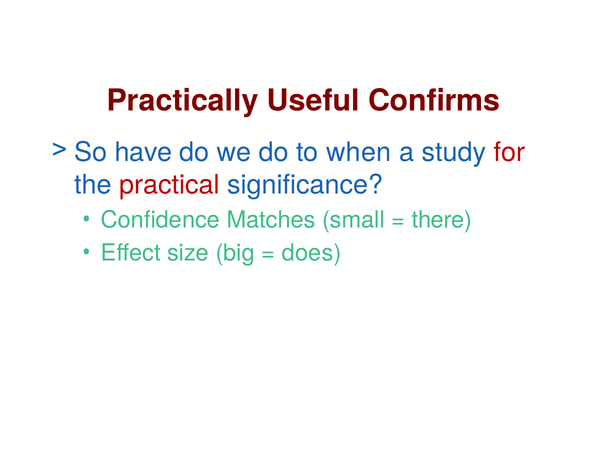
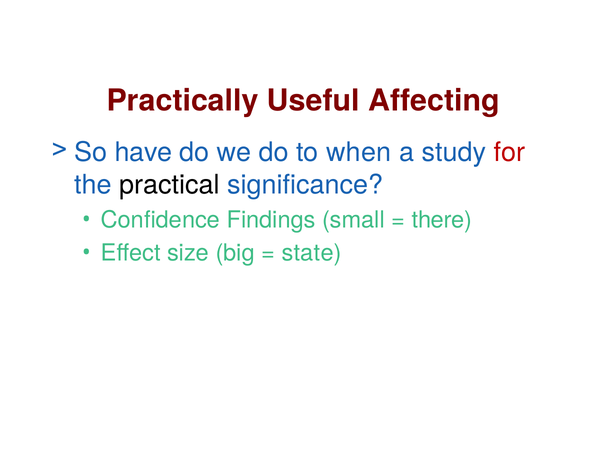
Confirms: Confirms -> Affecting
practical colour: red -> black
Matches: Matches -> Findings
does: does -> state
